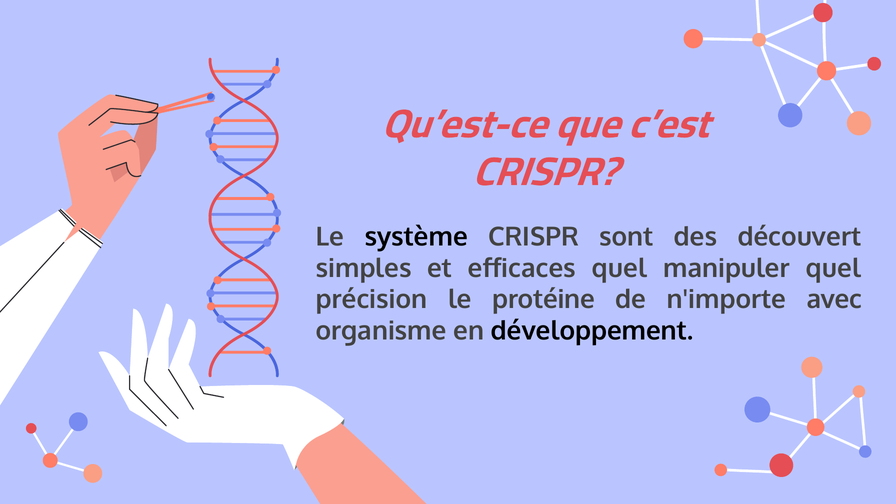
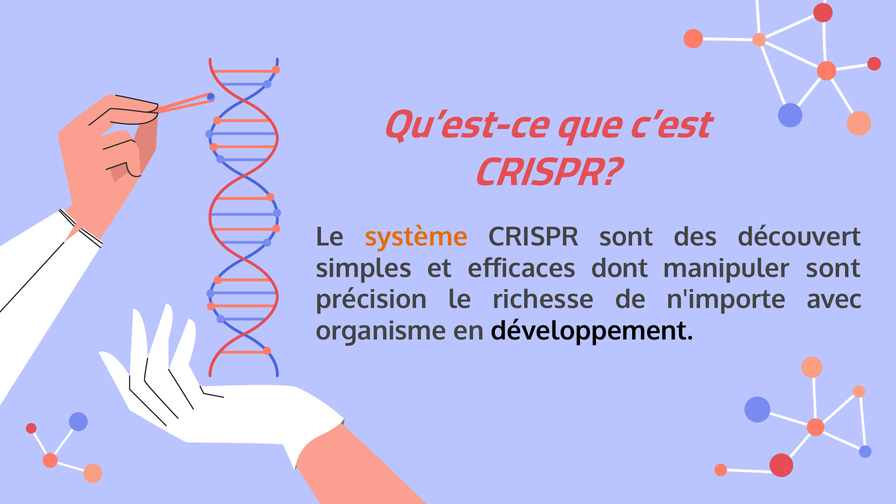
système colour: black -> orange
efficaces quel: quel -> dont
manipuler quel: quel -> sont
protéine: protéine -> richesse
